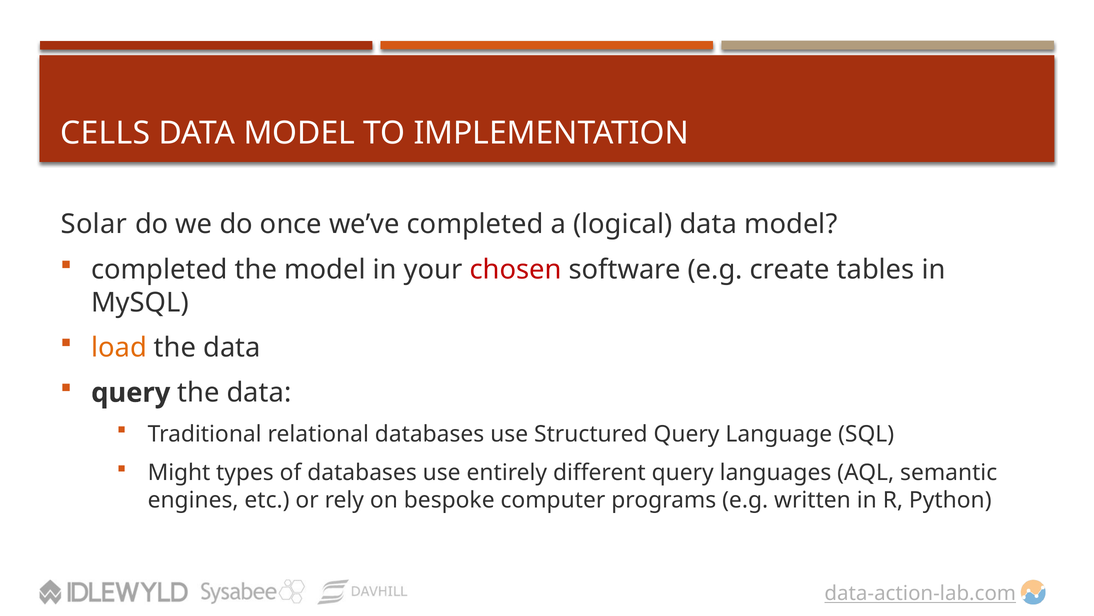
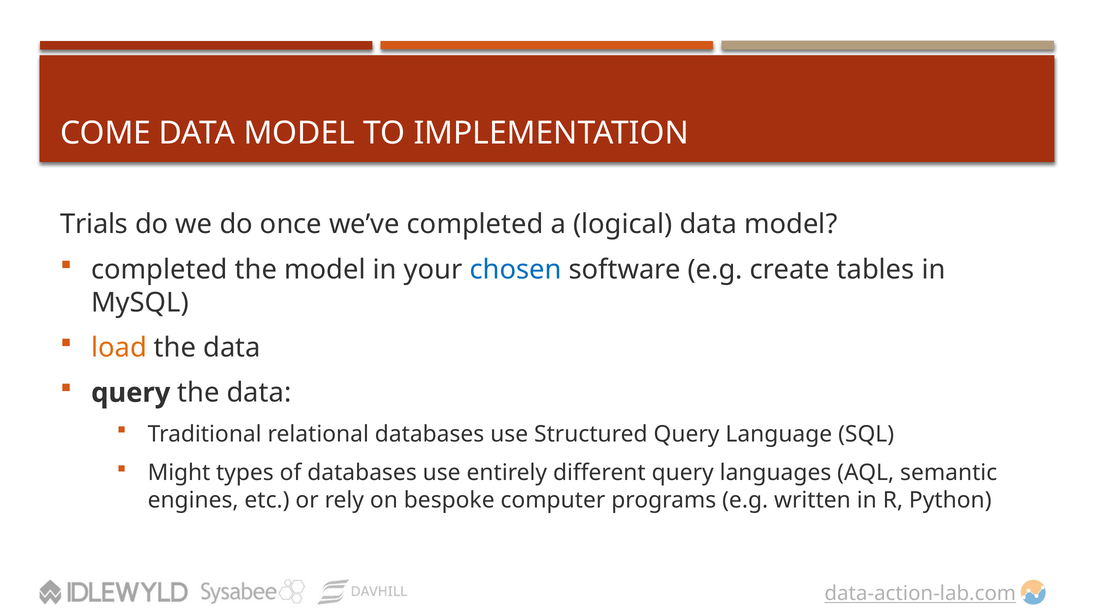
CELLS: CELLS -> COME
Solar: Solar -> Trials
chosen colour: red -> blue
